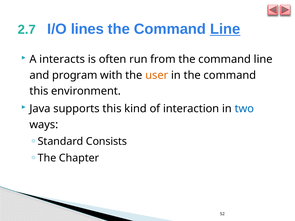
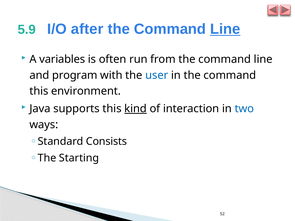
2.7: 2.7 -> 5.9
lines: lines -> after
interacts: interacts -> variables
user colour: orange -> blue
kind underline: none -> present
Chapter: Chapter -> Starting
